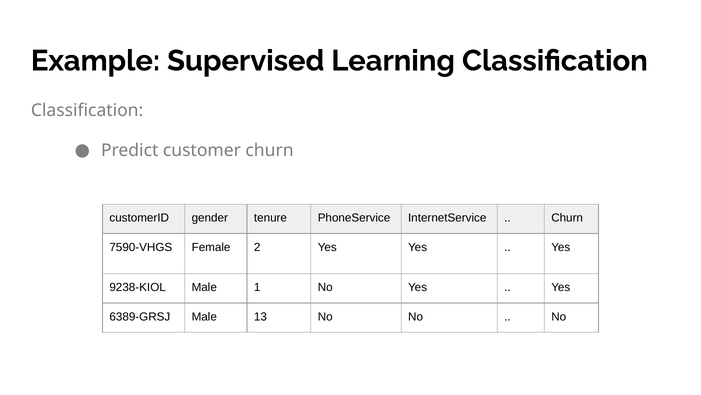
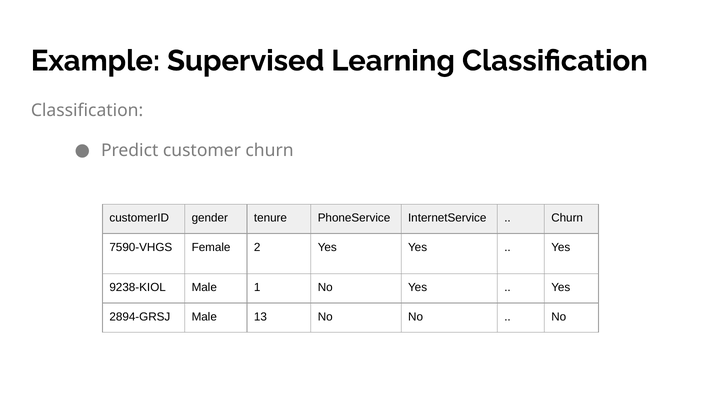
6389-GRSJ: 6389-GRSJ -> 2894-GRSJ
